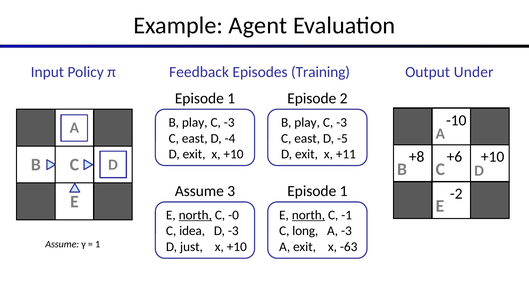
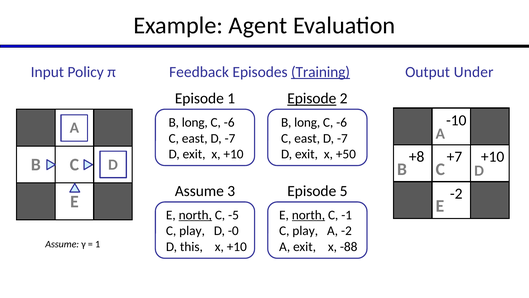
Training underline: none -> present
Episode at (312, 98) underline: none -> present
play at (195, 122): play -> long
-3 at (229, 122): -3 -> -6
play at (307, 122): play -> long
-3 at (342, 122): -3 -> -6
-4 at (230, 138): -4 -> -7
-5 at (342, 138): -5 -> -7
+11: +11 -> +50
+6: +6 -> +7
3 Episode 1: 1 -> 5
-0: -0 -> -5
idea at (192, 231): idea -> play
D -3: -3 -> -0
long at (305, 231): long -> play
A -3: -3 -> -2
just: just -> this
-63: -63 -> -88
